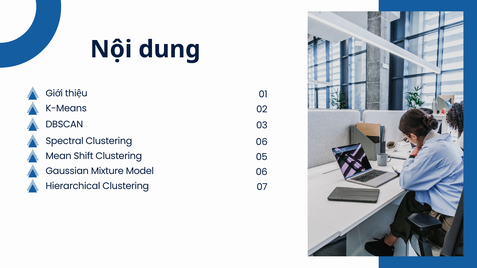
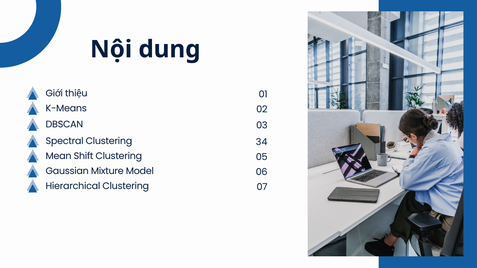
Clustering 06: 06 -> 34
